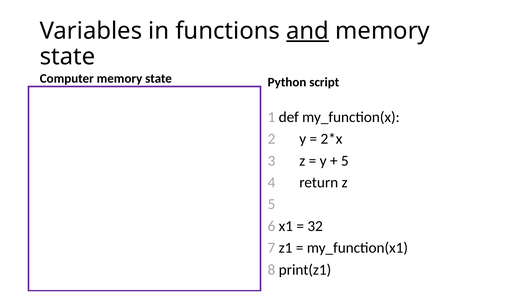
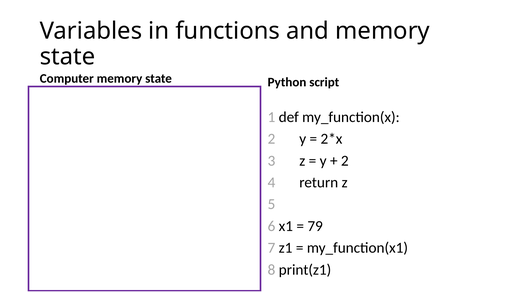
and underline: present -> none
5 at (345, 161): 5 -> 2
32: 32 -> 79
